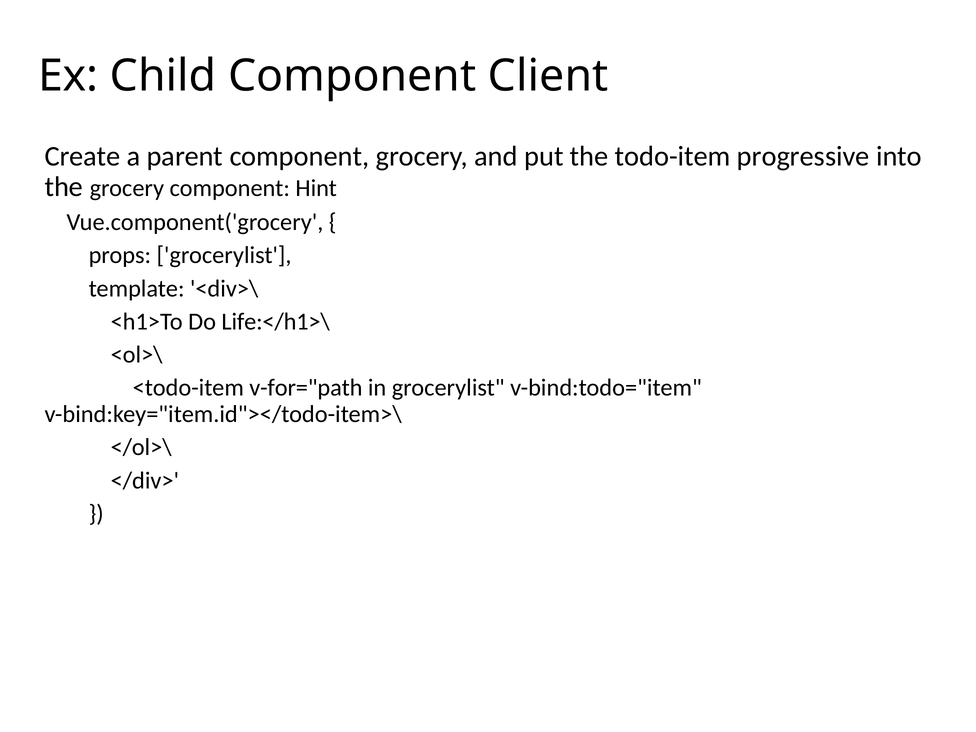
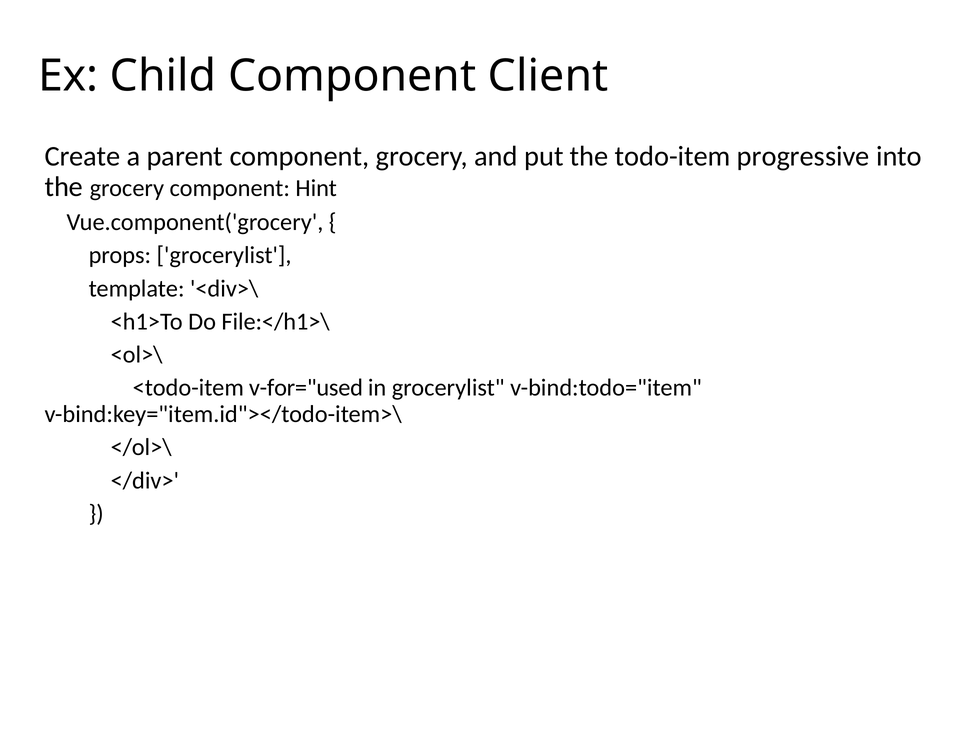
Life:</h1>\: Life:</h1>\ -> File:</h1>\
v-for="path: v-for="path -> v-for="used
